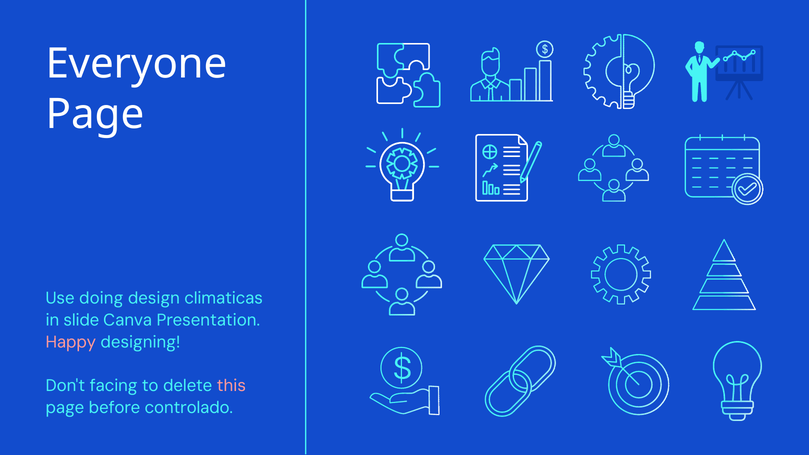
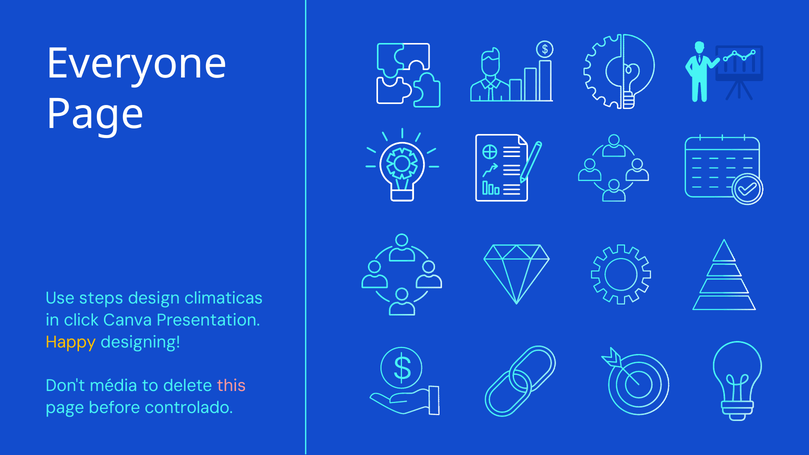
doing: doing -> steps
slide: slide -> click
Happy colour: pink -> yellow
facing: facing -> média
